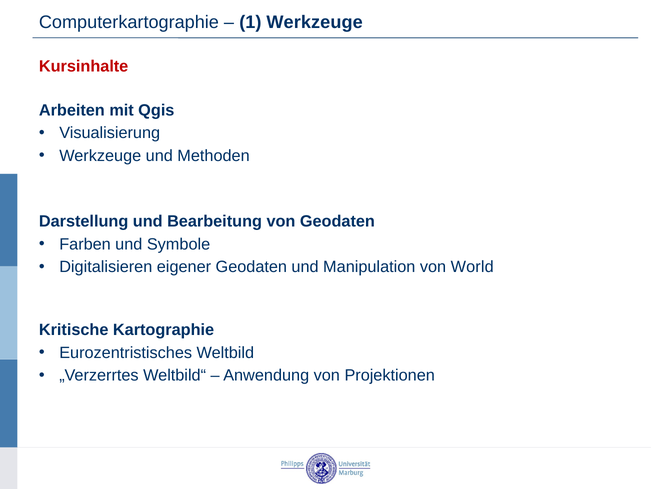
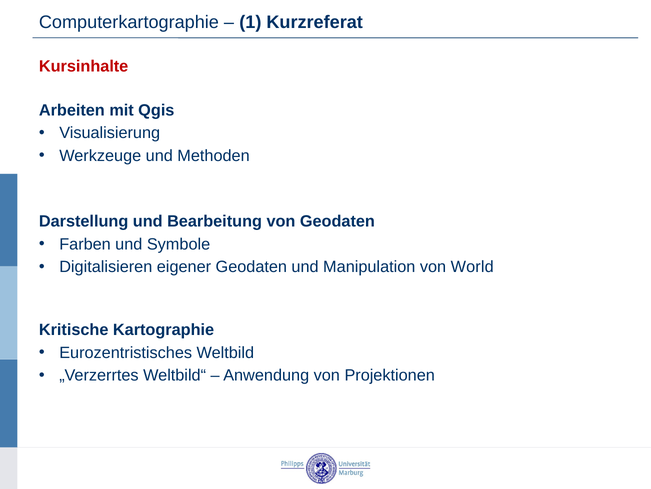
1 Werkzeuge: Werkzeuge -> Kurzreferat
